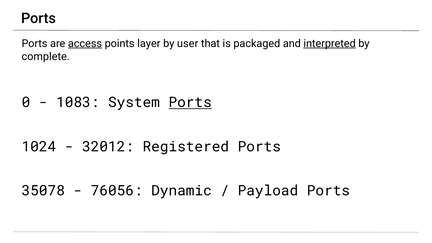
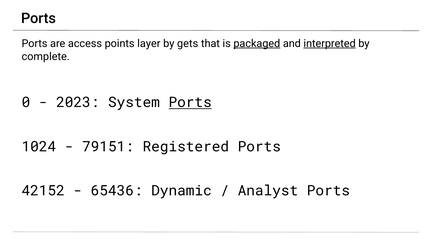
access underline: present -> none
user: user -> gets
packaged underline: none -> present
1083: 1083 -> 2023
32012: 32012 -> 79151
35078: 35078 -> 42152
76056: 76056 -> 65436
Payload: Payload -> Analyst
